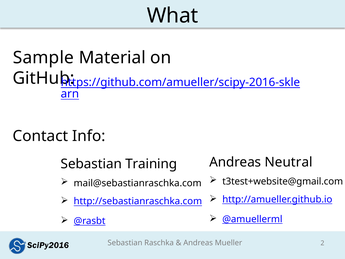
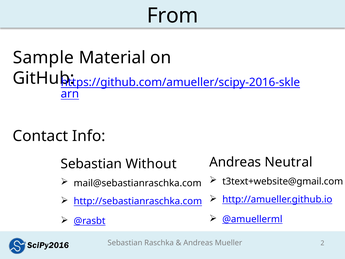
What: What -> From
Training: Training -> Without
t3test+website@gmail.com: t3test+website@gmail.com -> t3text+website@gmail.com
